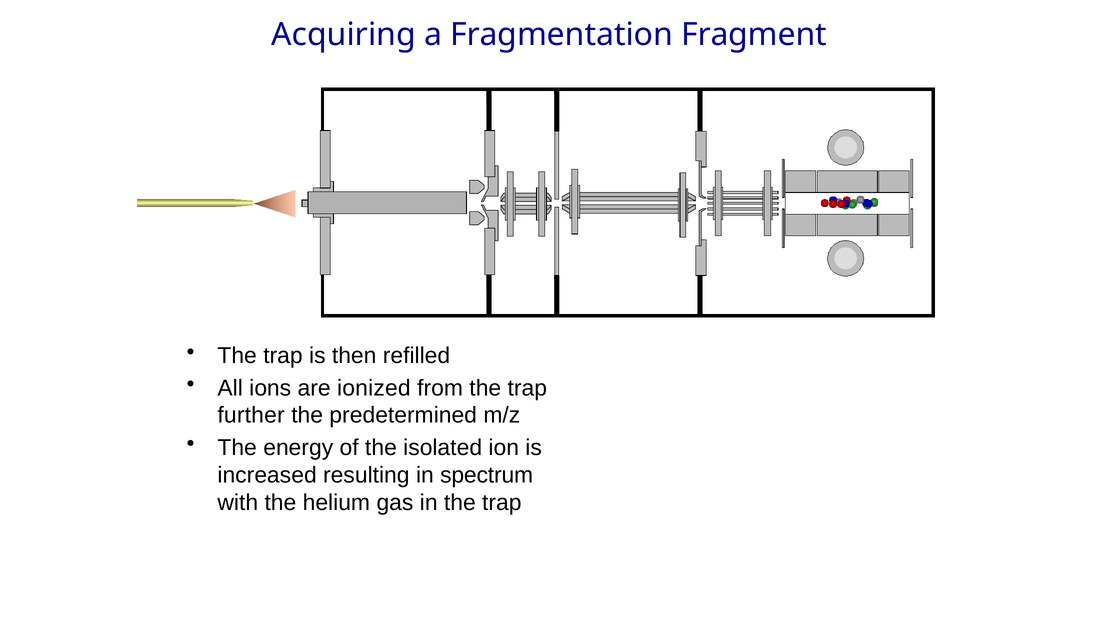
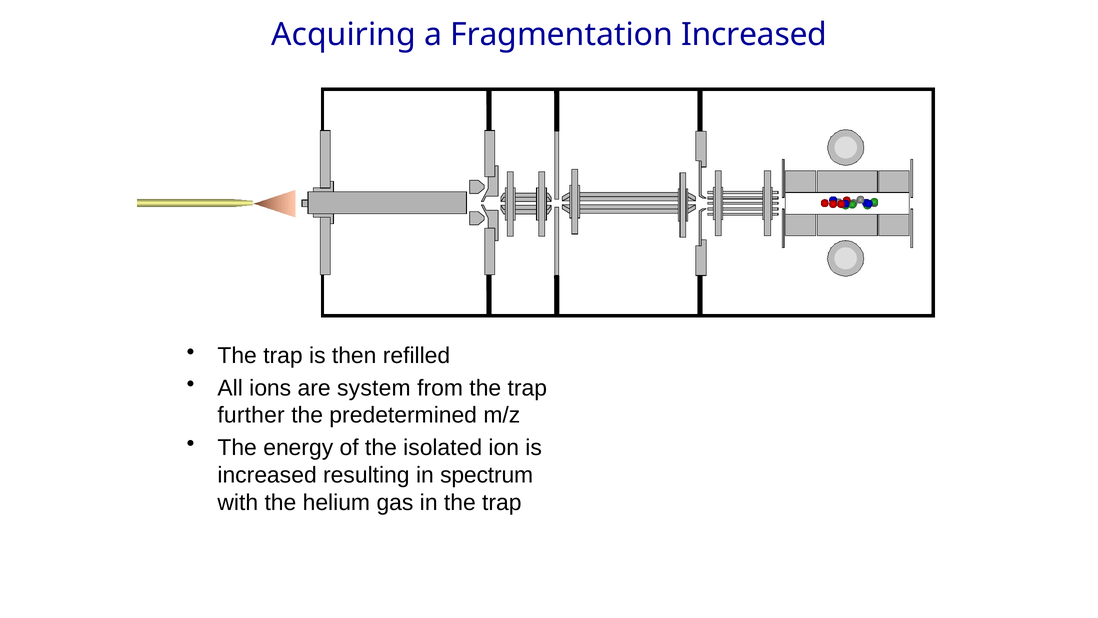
Fragmentation Fragment: Fragment -> Increased
ionized: ionized -> system
